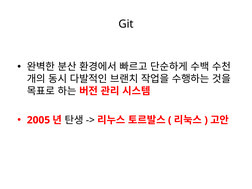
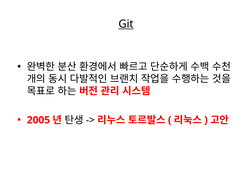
Git underline: none -> present
